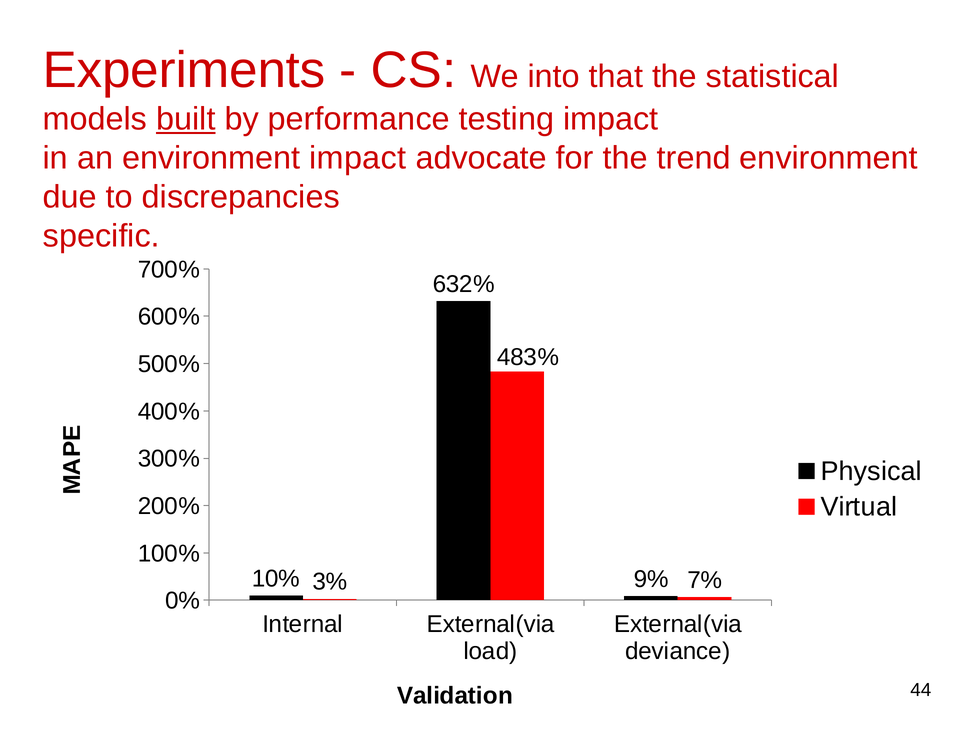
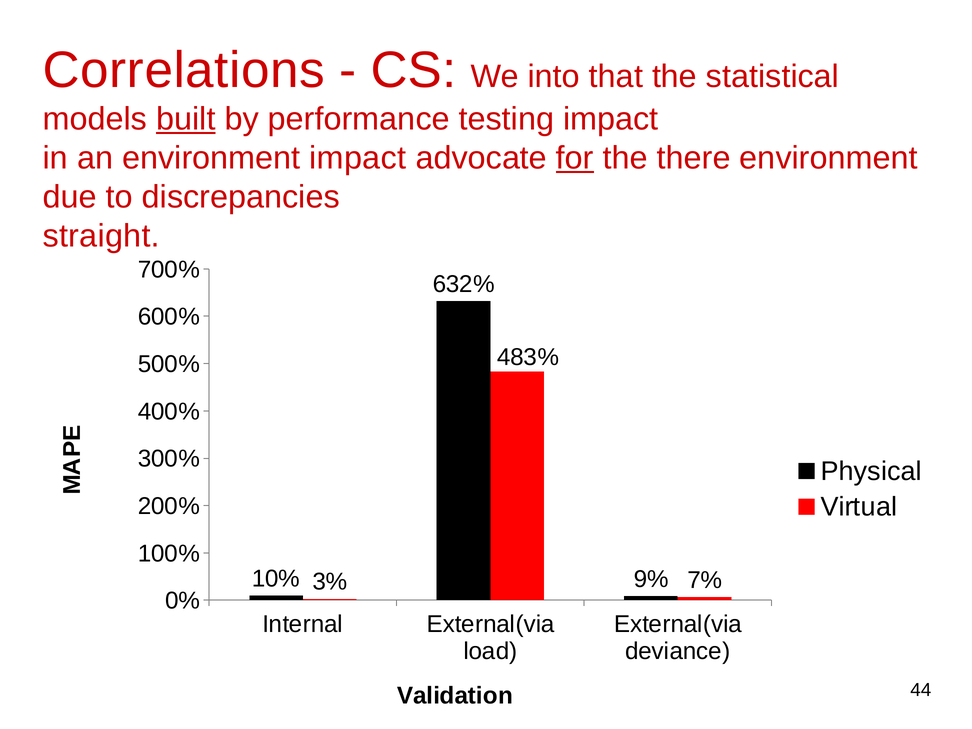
Experiments: Experiments -> Correlations
for underline: none -> present
trend: trend -> there
specific: specific -> straight
